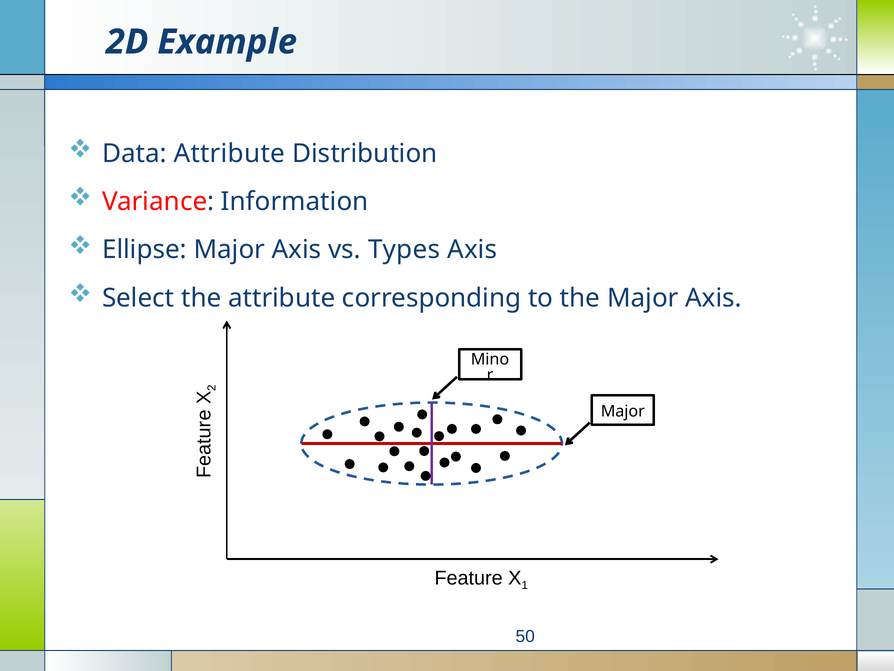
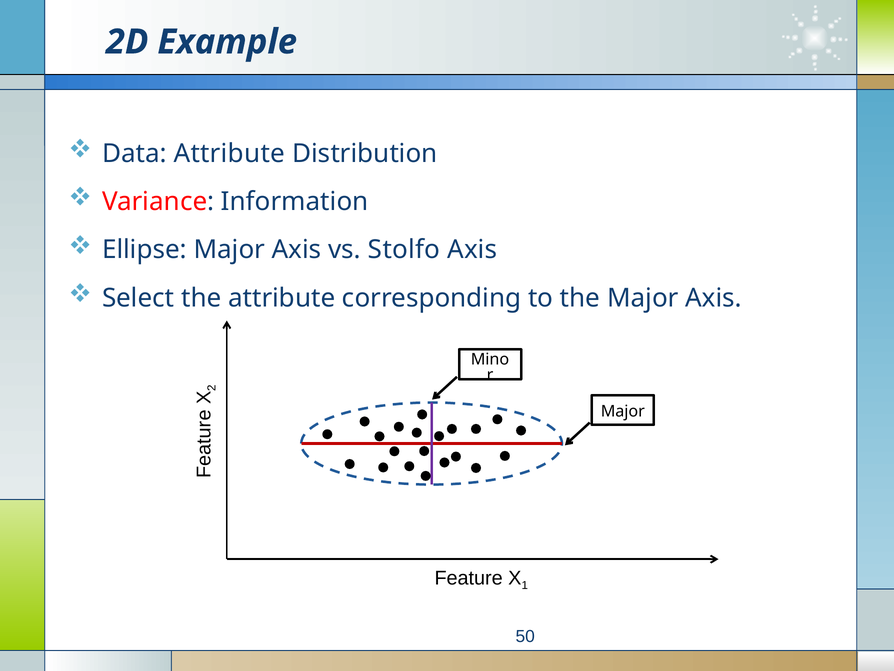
Types: Types -> Stolfo
